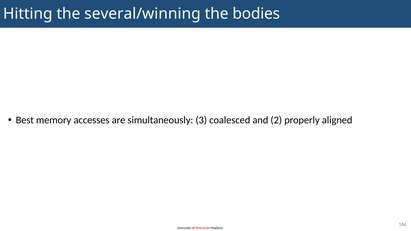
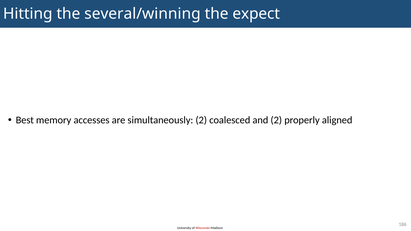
bodies: bodies -> expect
simultaneously 3: 3 -> 2
